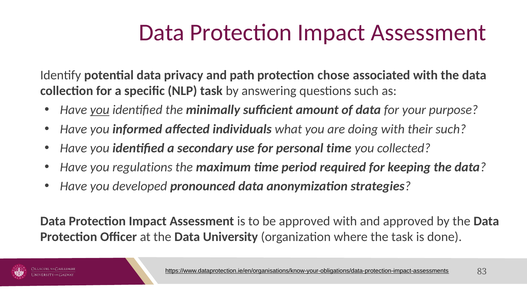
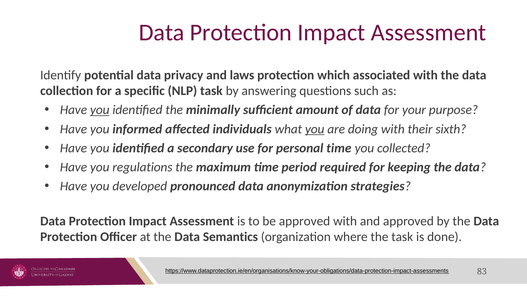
path: path -> laws
chose: chose -> which
you at (315, 129) underline: none -> present
their such: such -> sixth
University: University -> Semantics
